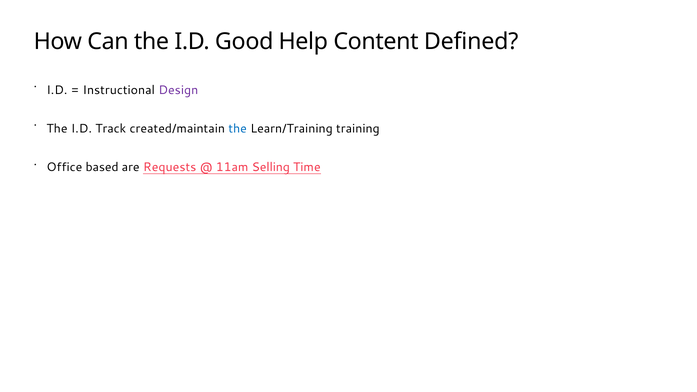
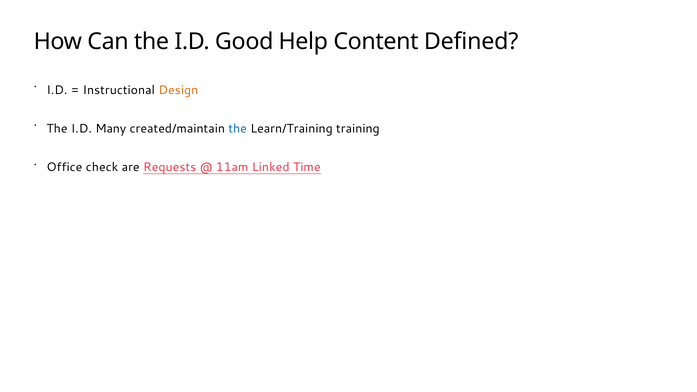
Design colour: purple -> orange
Track: Track -> Many
based: based -> check
Selling: Selling -> Linked
